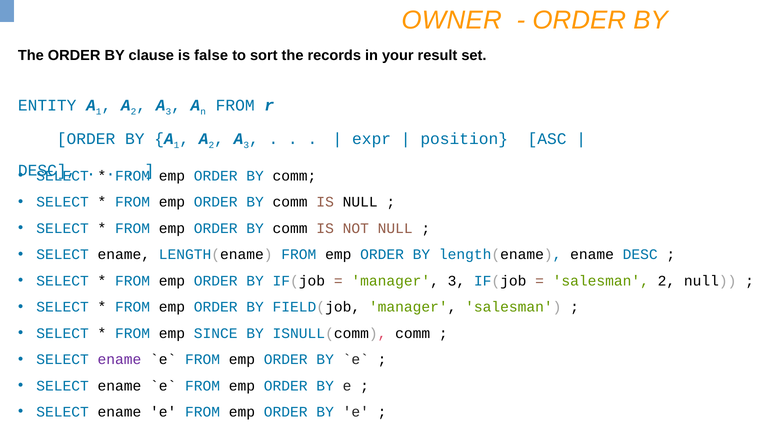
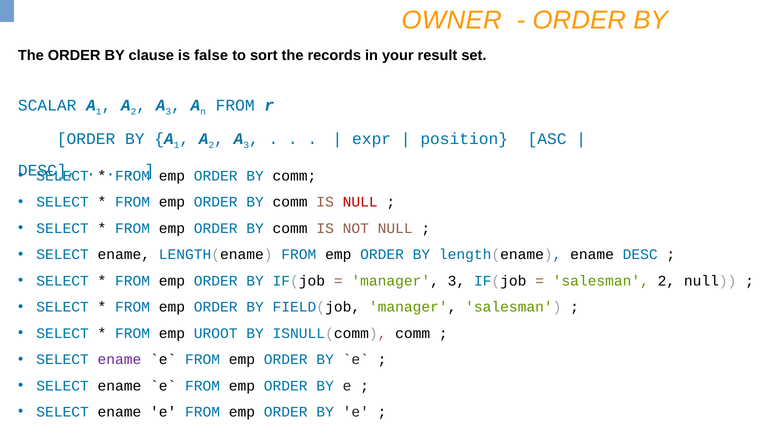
ENTITY: ENTITY -> SCALAR
NULL at (360, 202) colour: black -> red
SINCE: SINCE -> UROOT
